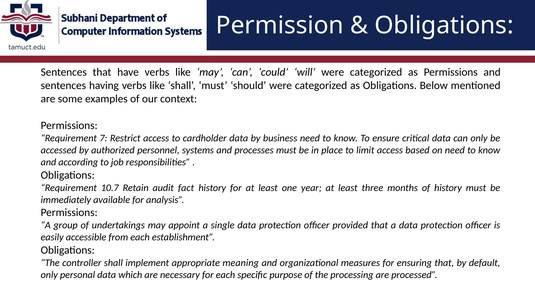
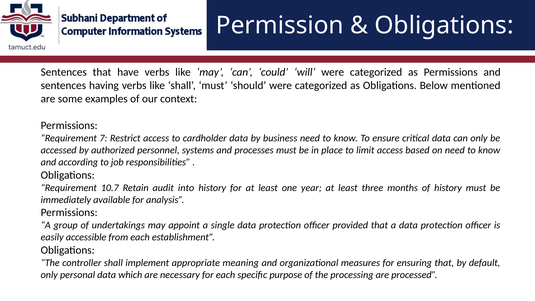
fact: fact -> into
